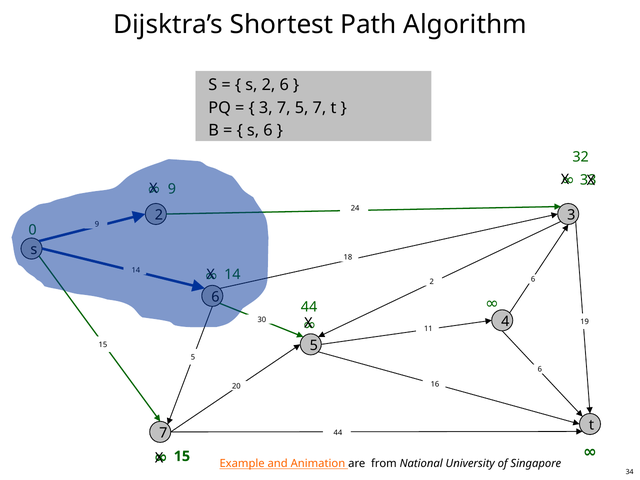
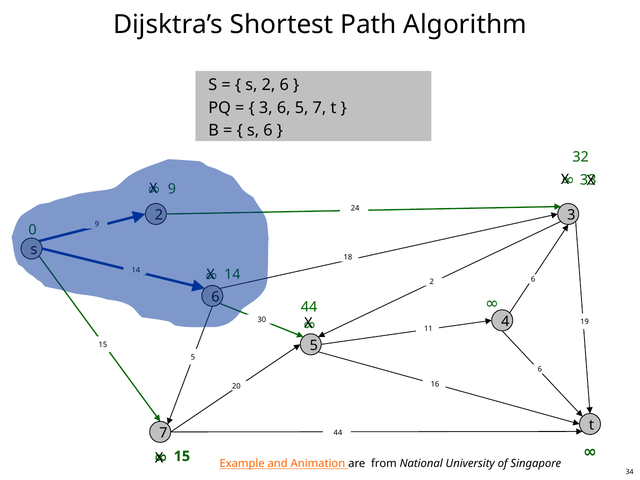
3 7: 7 -> 6
